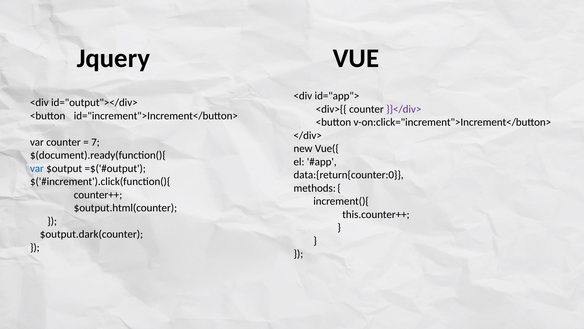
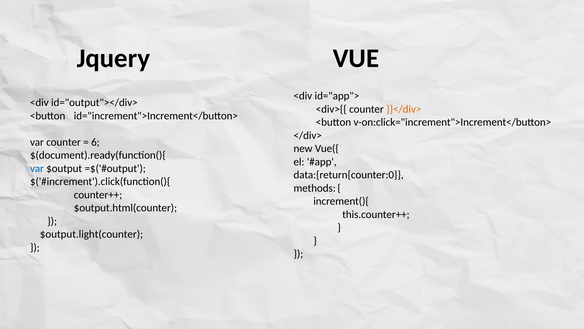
}}</div> colour: purple -> orange
7: 7 -> 6
$output.dark(counter: $output.dark(counter -> $output.light(counter
